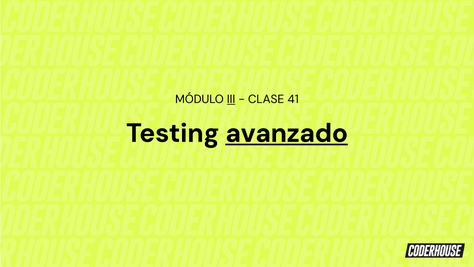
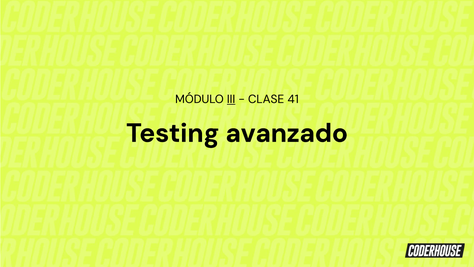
avanzado underline: present -> none
